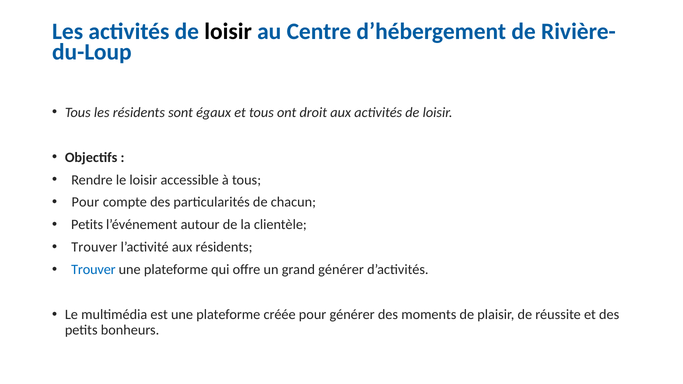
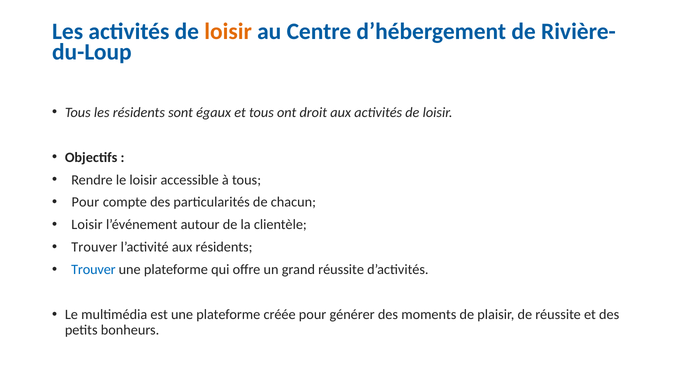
loisir at (228, 32) colour: black -> orange
Petits at (87, 225): Petits -> Loisir
grand générer: générer -> réussite
